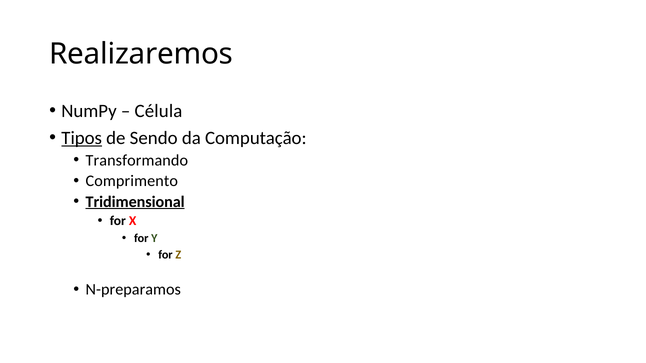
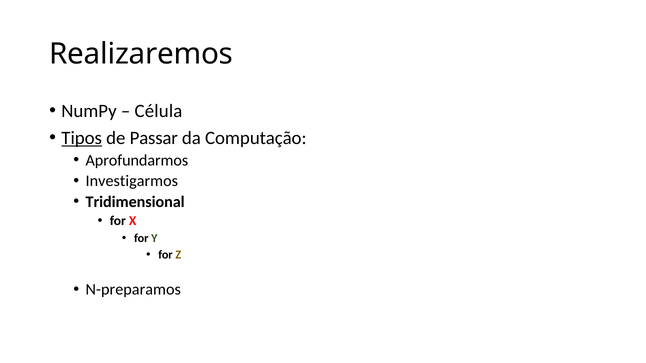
Sendo: Sendo -> Passar
Transformando: Transformando -> Aprofundarmos
Comprimento: Comprimento -> Investigarmos
Tridimensional underline: present -> none
